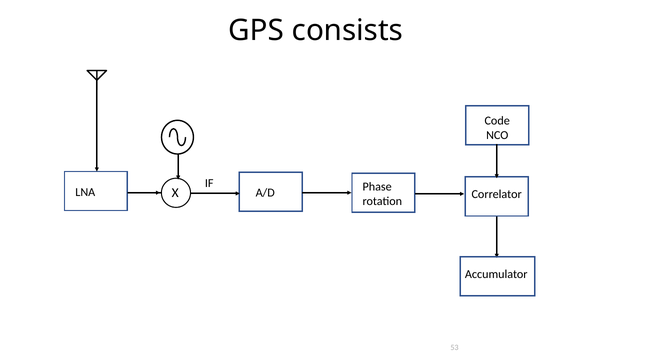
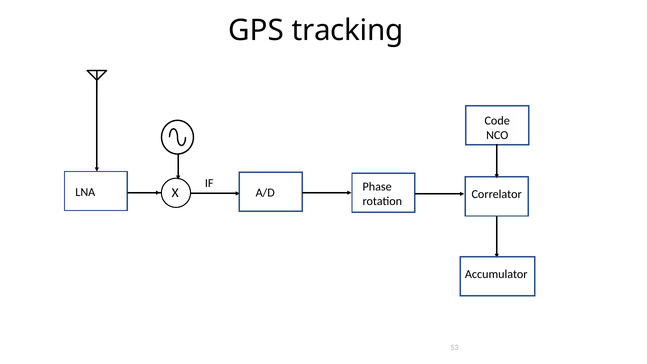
consists: consists -> tracking
